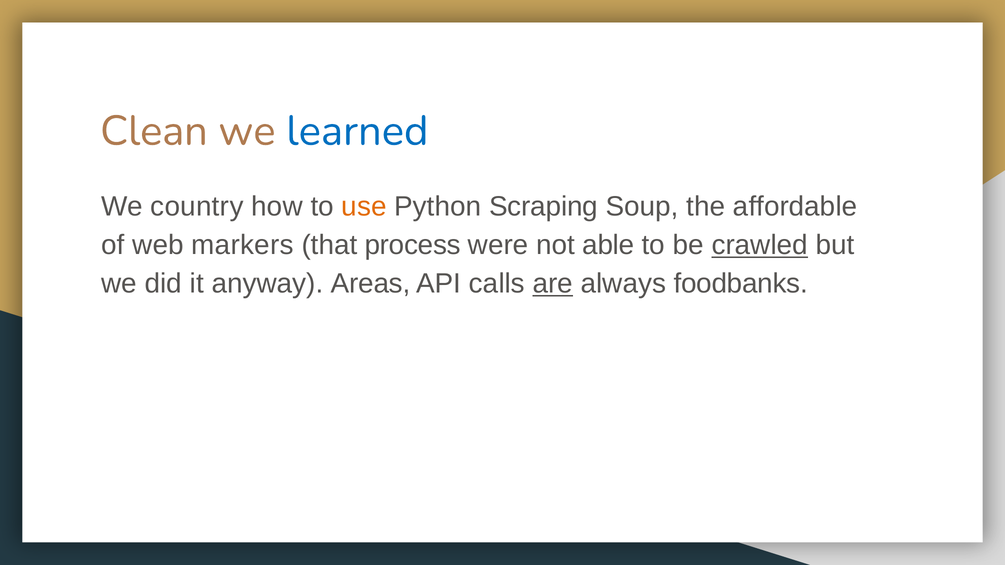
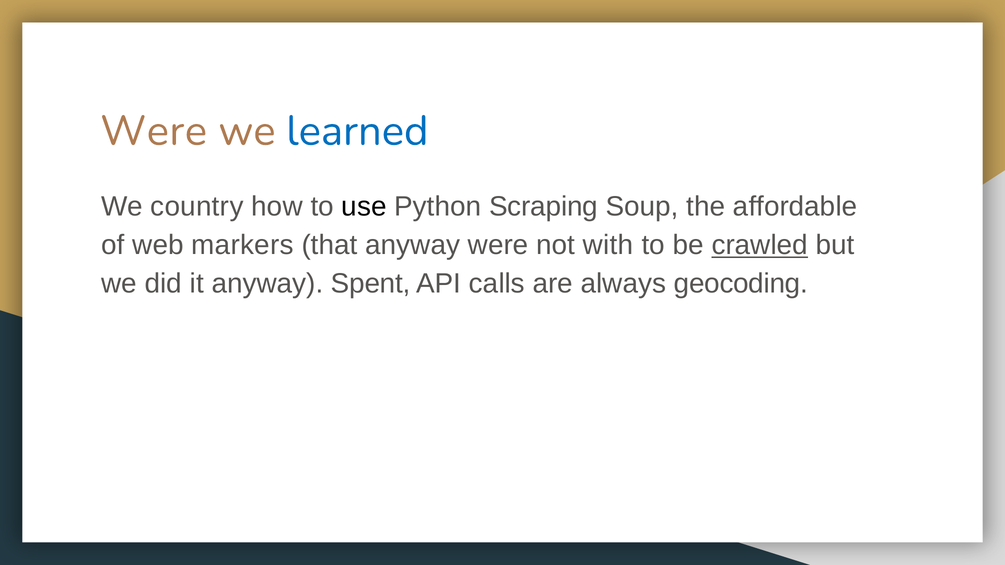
Clean at (154, 131): Clean -> Were
use colour: orange -> black
that process: process -> anyway
able: able -> with
Areas: Areas -> Spent
are underline: present -> none
foodbanks: foodbanks -> geocoding
